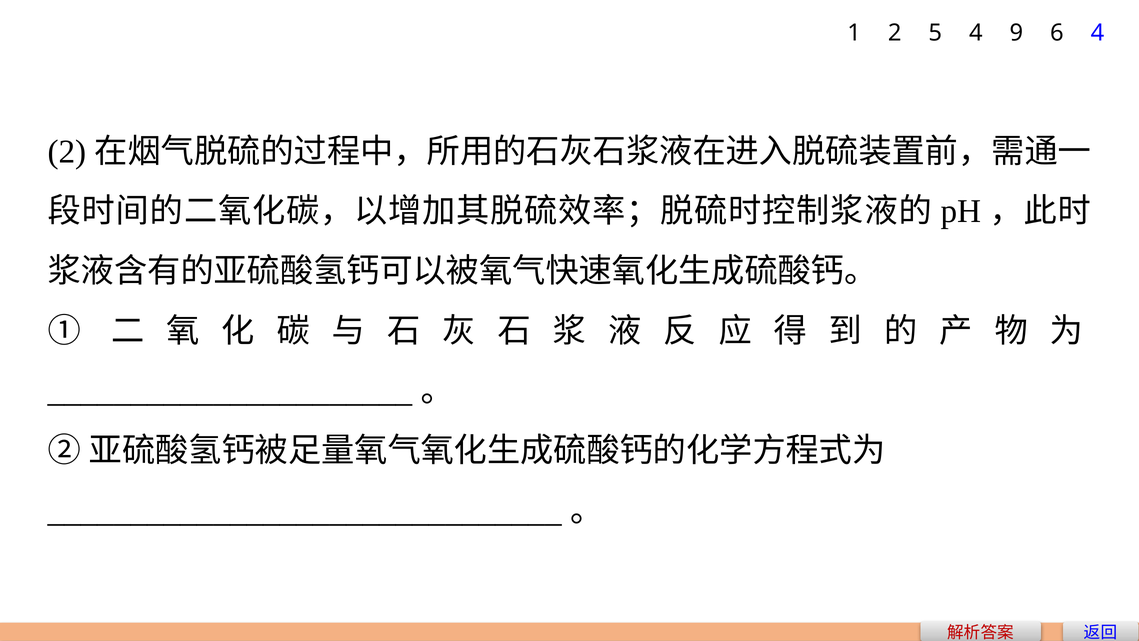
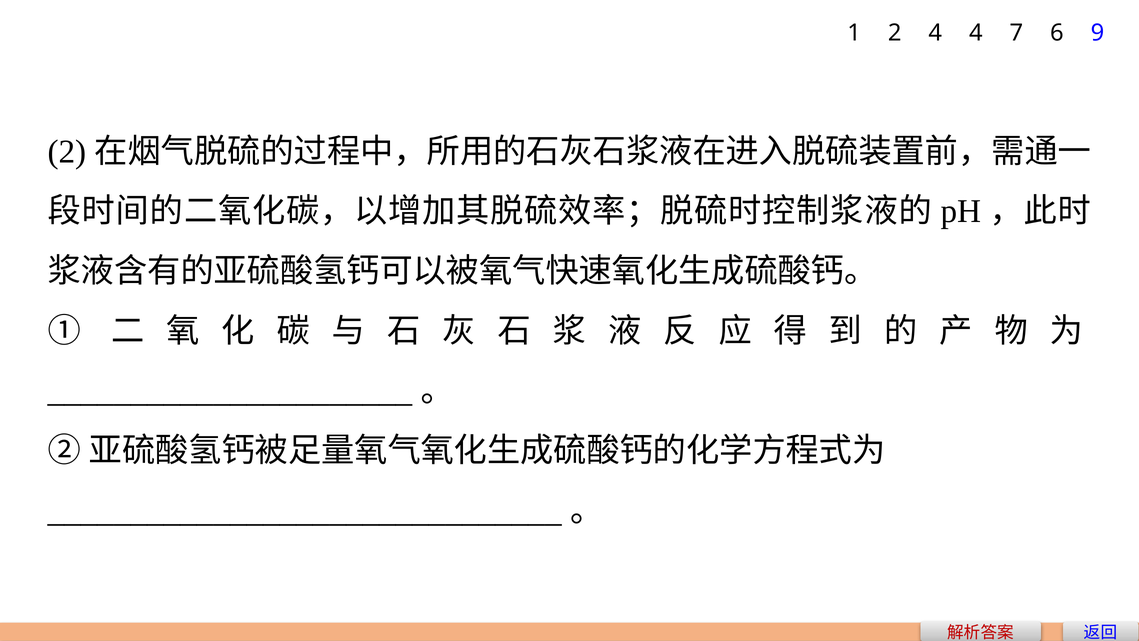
2 5: 5 -> 4
9: 9 -> 7
6 4: 4 -> 9
